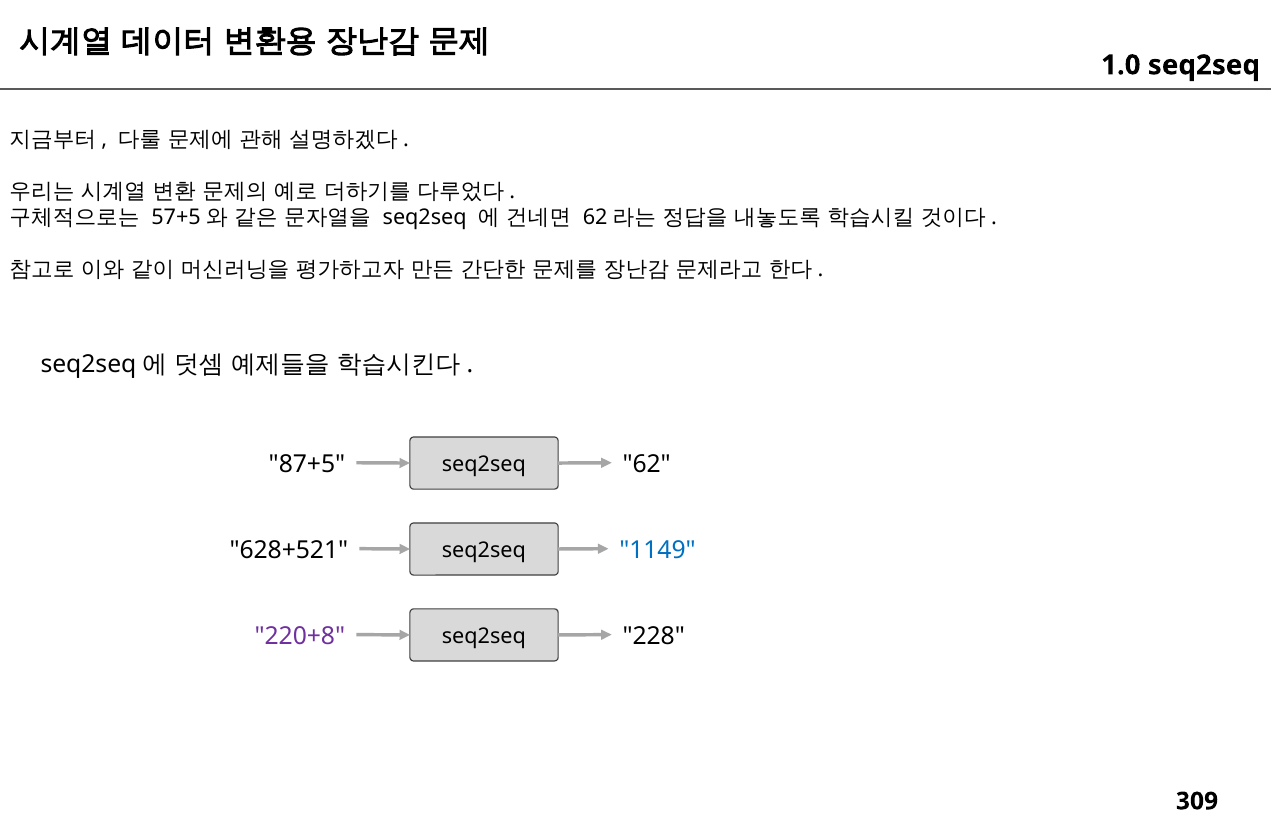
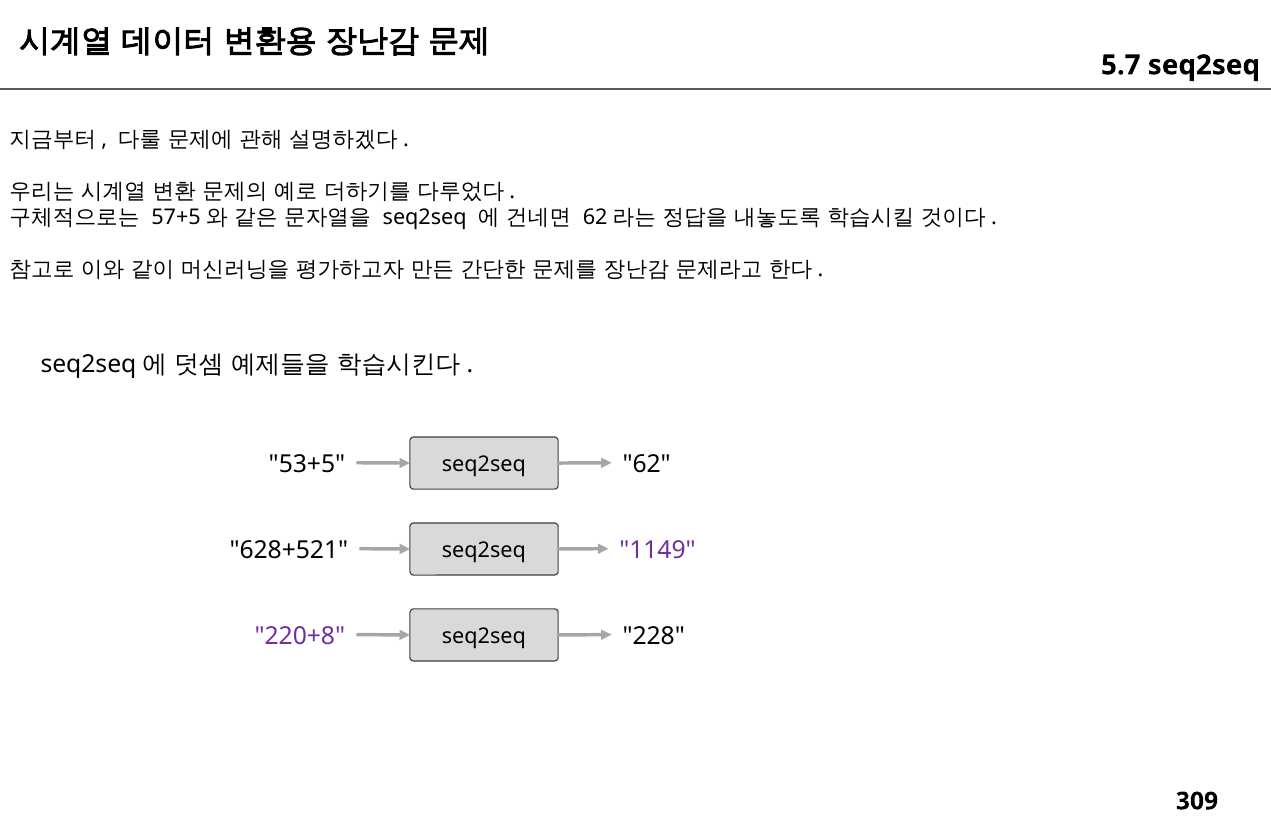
1.0: 1.0 -> 5.7
87+5: 87+5 -> 53+5
1149 colour: blue -> purple
